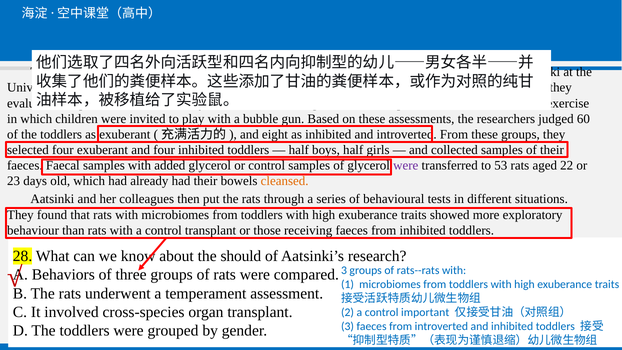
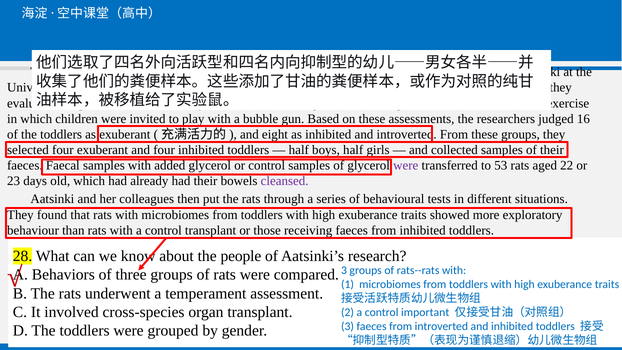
60: 60 -> 16
cleansed colour: orange -> purple
should: should -> people
